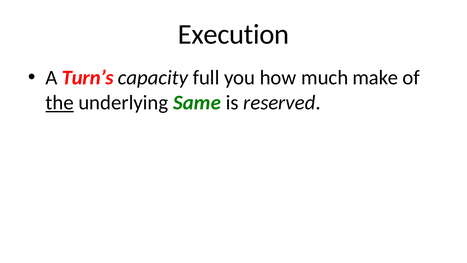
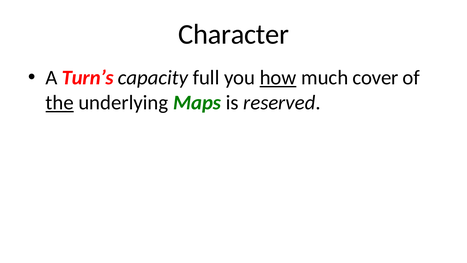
Execution: Execution -> Character
how underline: none -> present
make: make -> cover
Same: Same -> Maps
